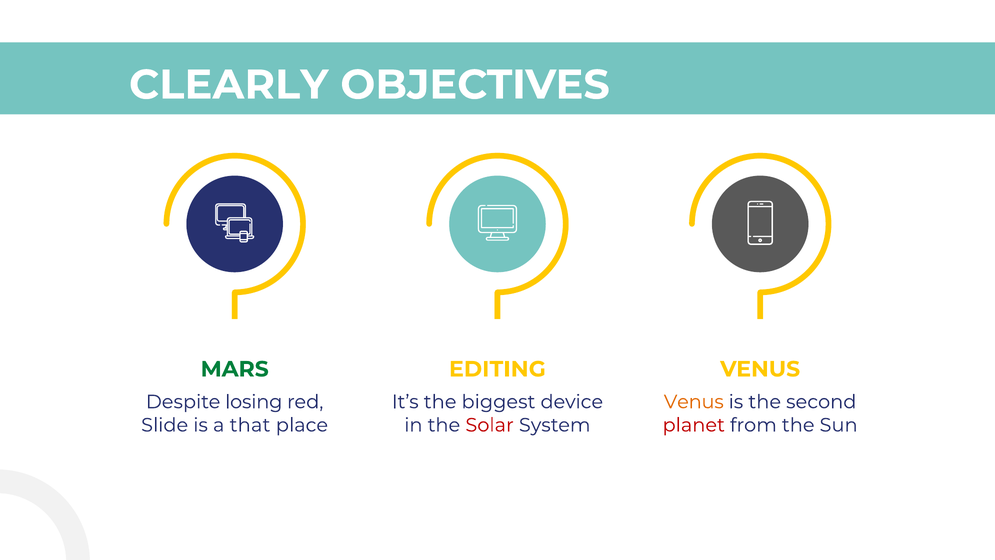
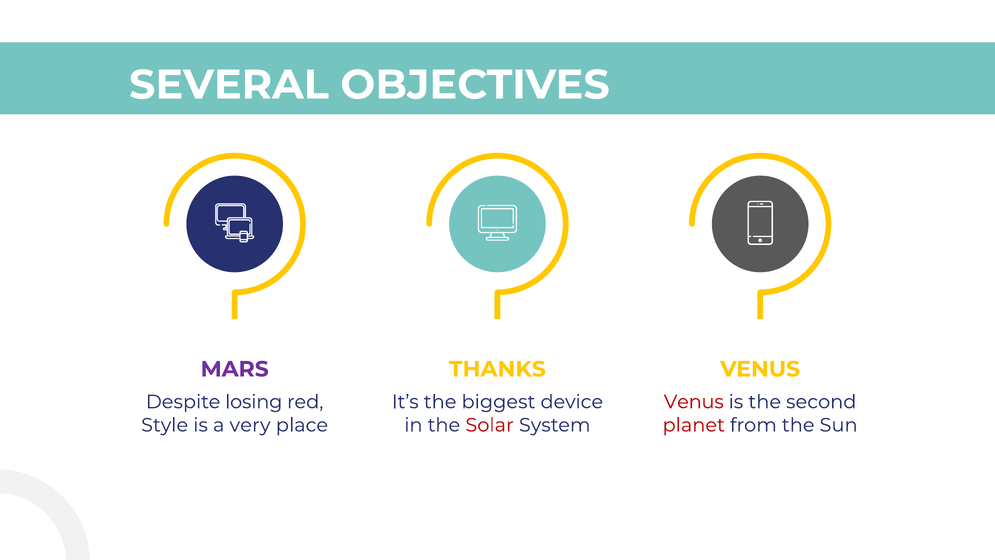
CLEARLY: CLEARLY -> SEVERAL
MARS colour: green -> purple
EDITING: EDITING -> THANKS
Venus at (694, 402) colour: orange -> red
Slide: Slide -> Style
that: that -> very
